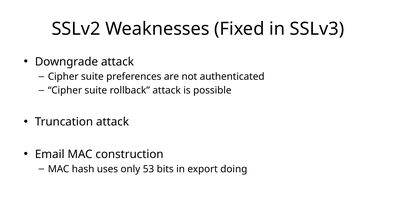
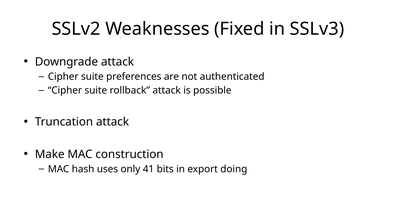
Email: Email -> Make
53: 53 -> 41
